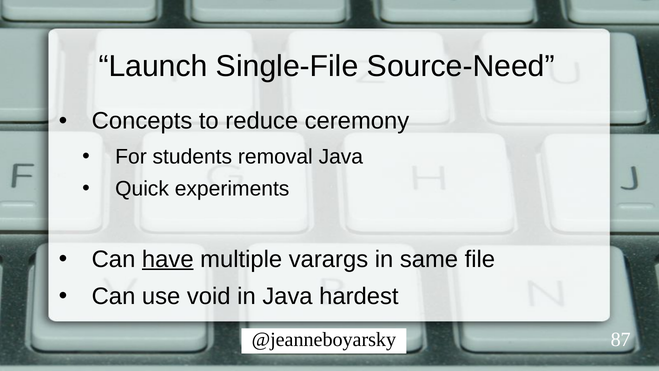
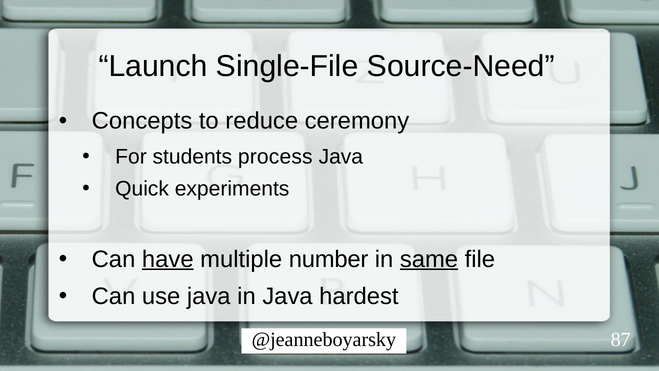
removal: removal -> process
varargs: varargs -> number
same underline: none -> present
use void: void -> java
